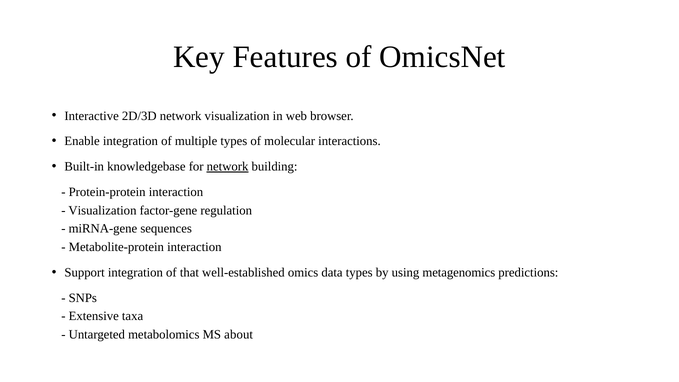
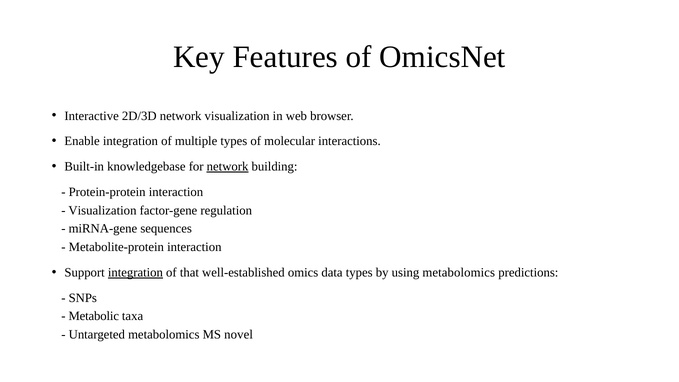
integration at (135, 272) underline: none -> present
using metagenomics: metagenomics -> metabolomics
Extensive: Extensive -> Metabolic
about: about -> novel
